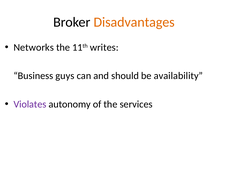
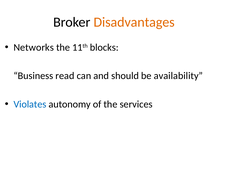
writes: writes -> blocks
guys: guys -> read
Violates colour: purple -> blue
